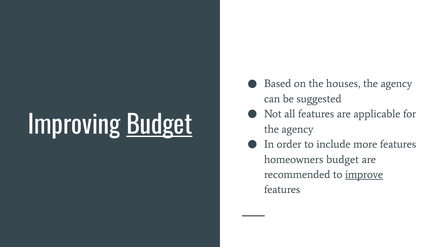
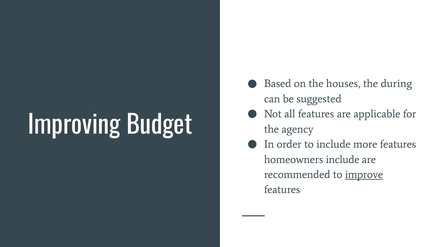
agency at (396, 84): agency -> during
Budget at (159, 126) underline: present -> none
homeowners budget: budget -> include
